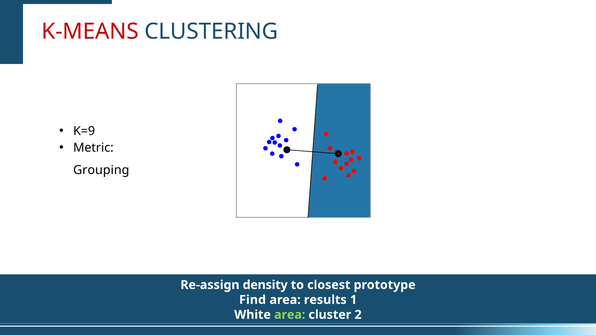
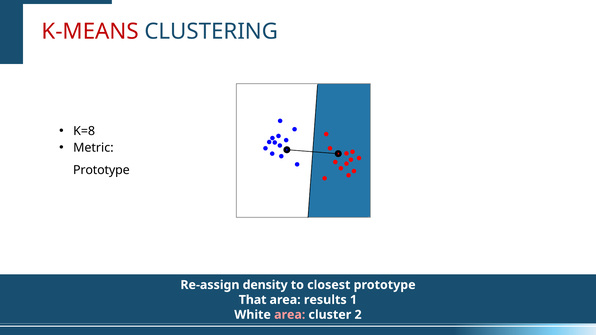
K=9: K=9 -> K=8
Grouping at (101, 170): Grouping -> Prototype
Find: Find -> That
area at (290, 315) colour: light green -> pink
